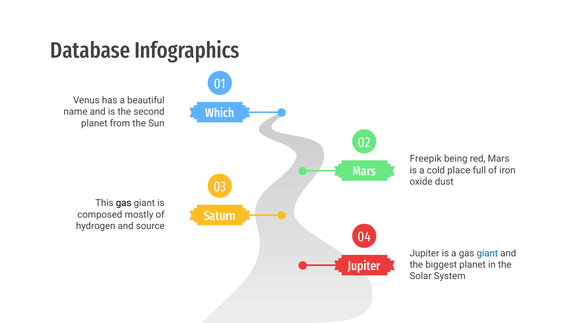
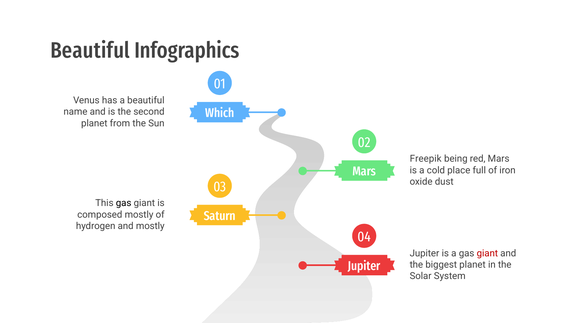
Database at (90, 50): Database -> Beautiful
and source: source -> mostly
giant at (487, 253) colour: blue -> red
